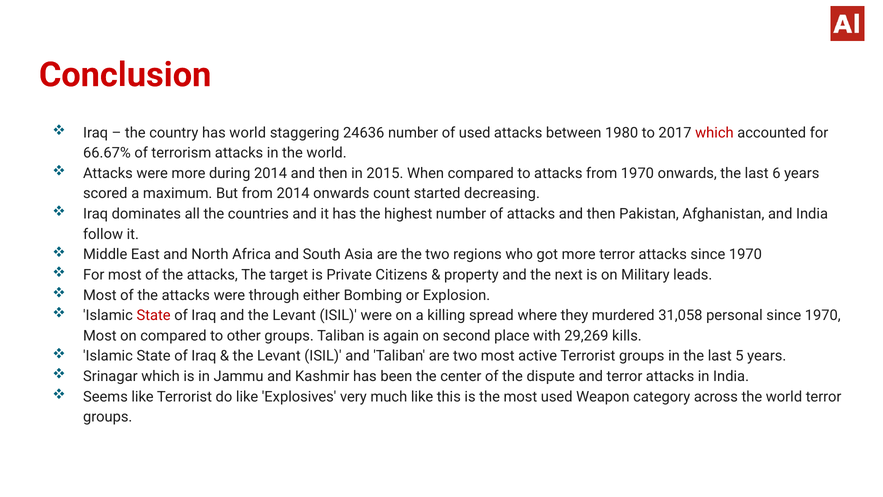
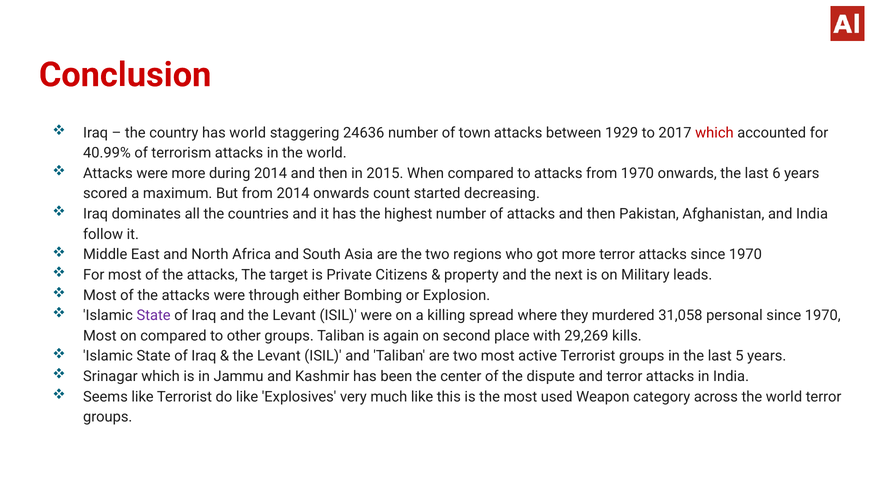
of used: used -> town
1980: 1980 -> 1929
66.67%: 66.67% -> 40.99%
State at (154, 315) colour: red -> purple
